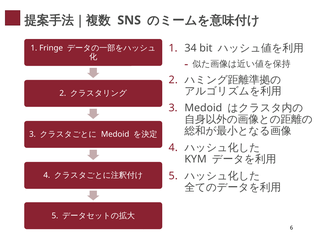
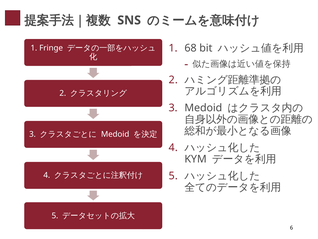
34: 34 -> 68
